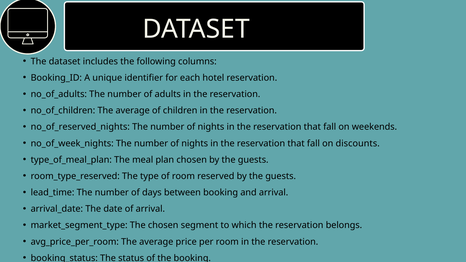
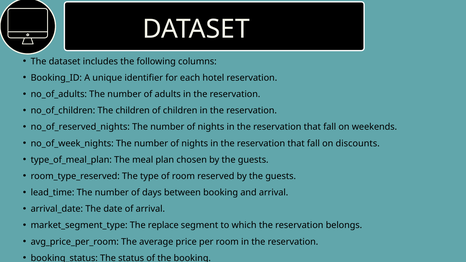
no_of_children The average: average -> children
The chosen: chosen -> replace
